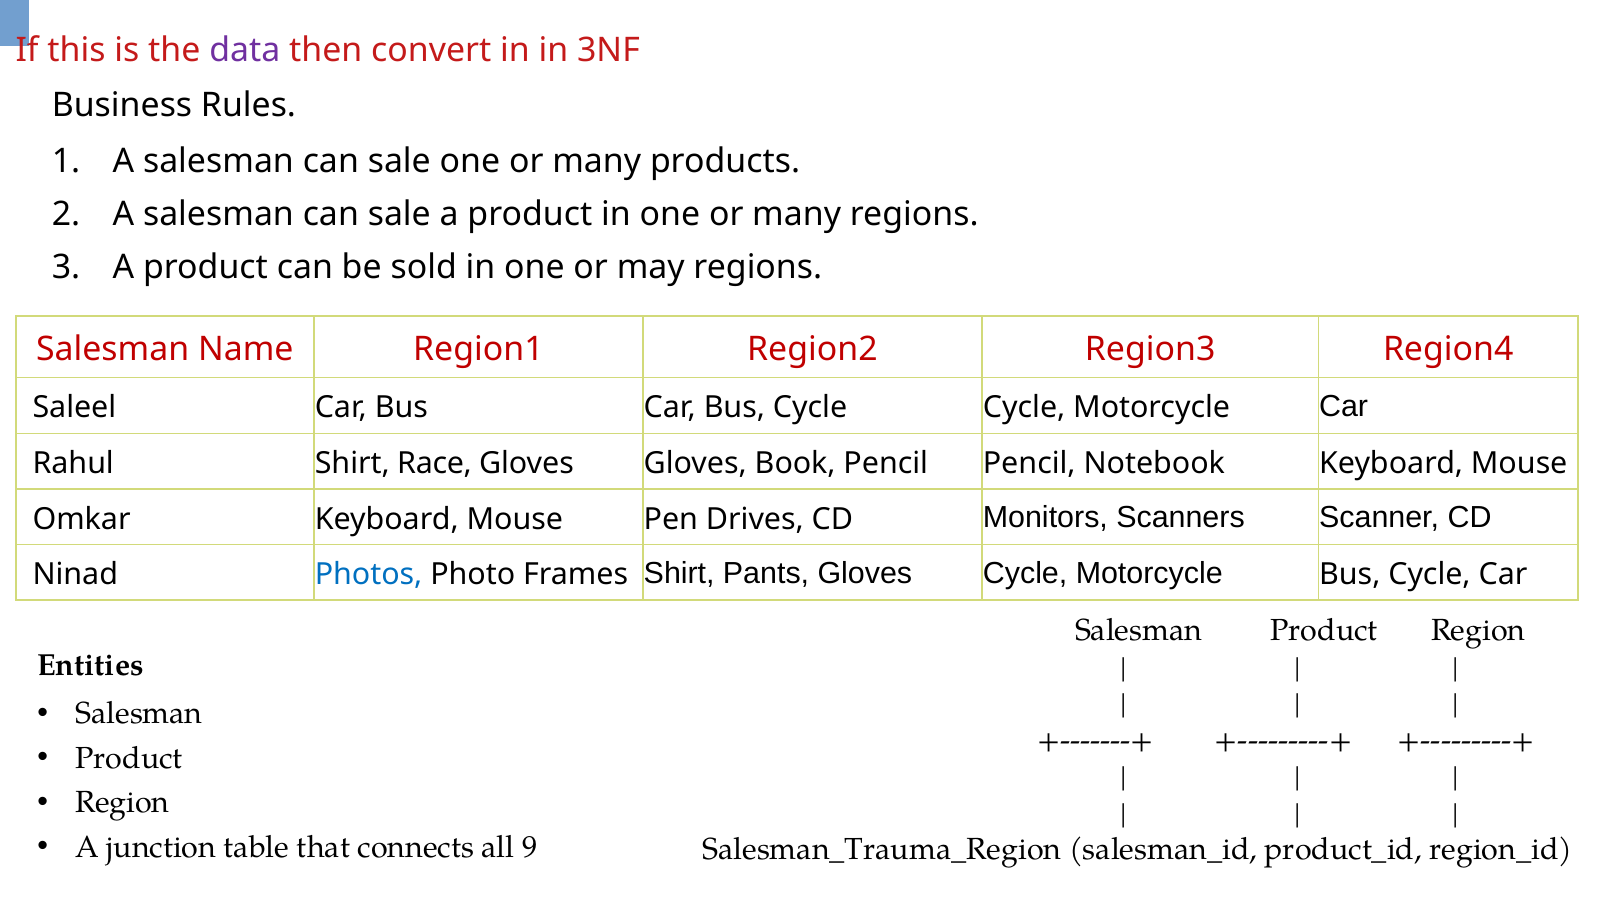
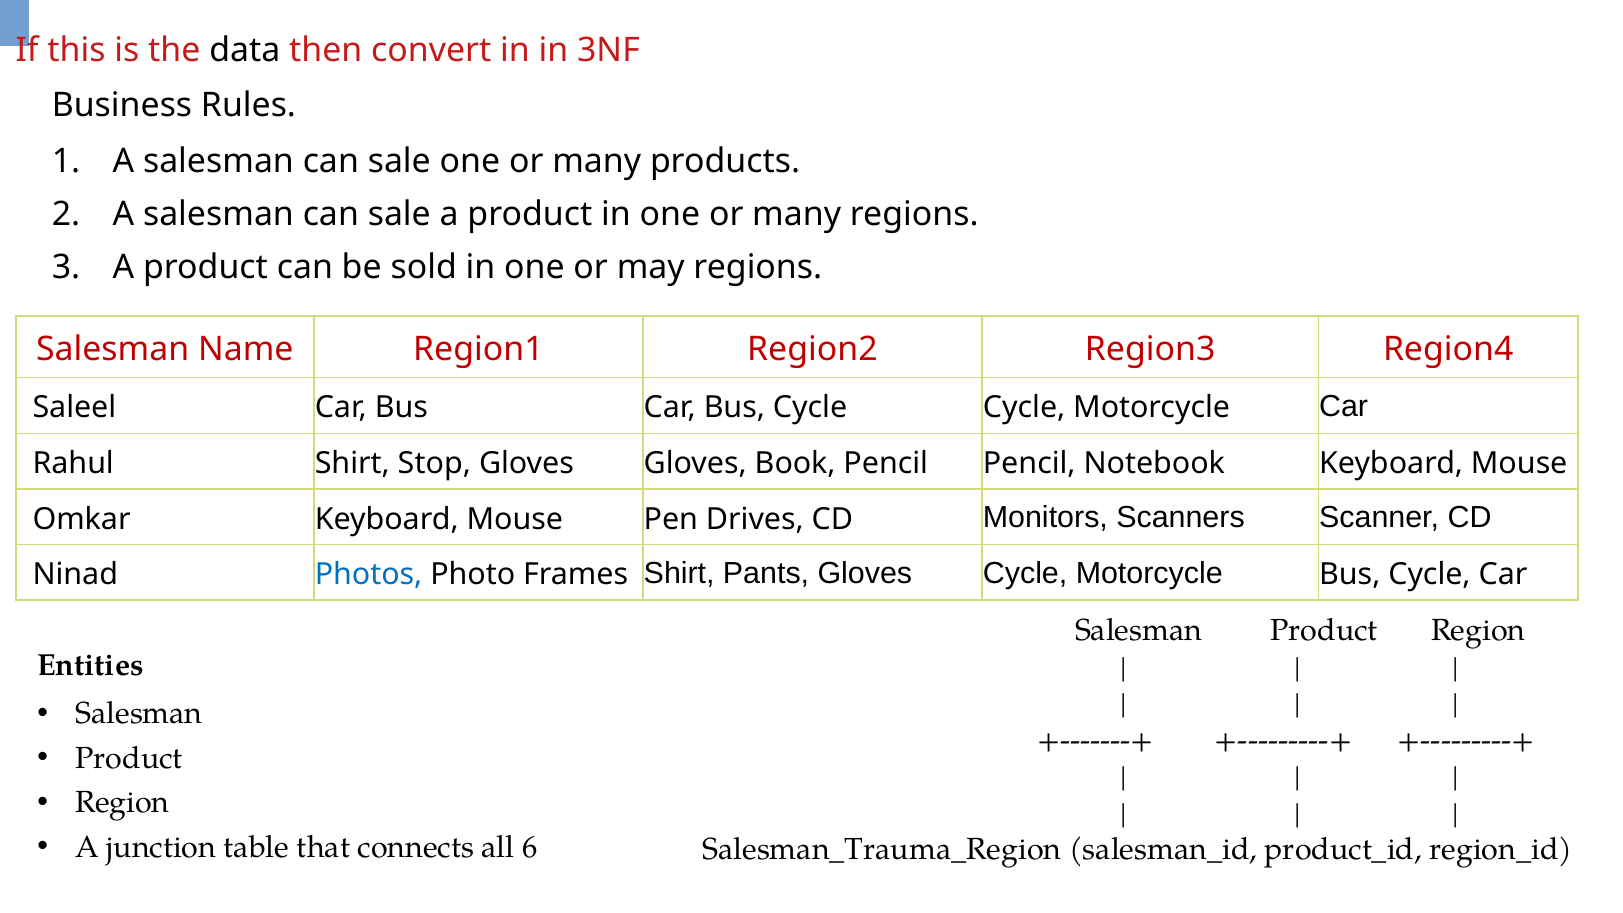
data colour: purple -> black
Race: Race -> Stop
9: 9 -> 6
